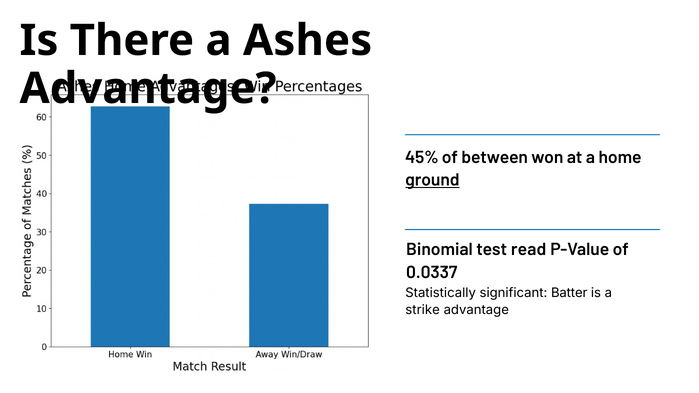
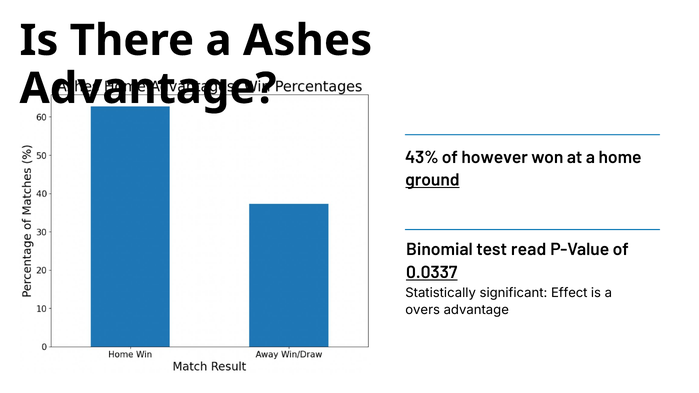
45%: 45% -> 43%
between: between -> however
0.0337 underline: none -> present
Batter: Batter -> Effect
strike: strike -> overs
